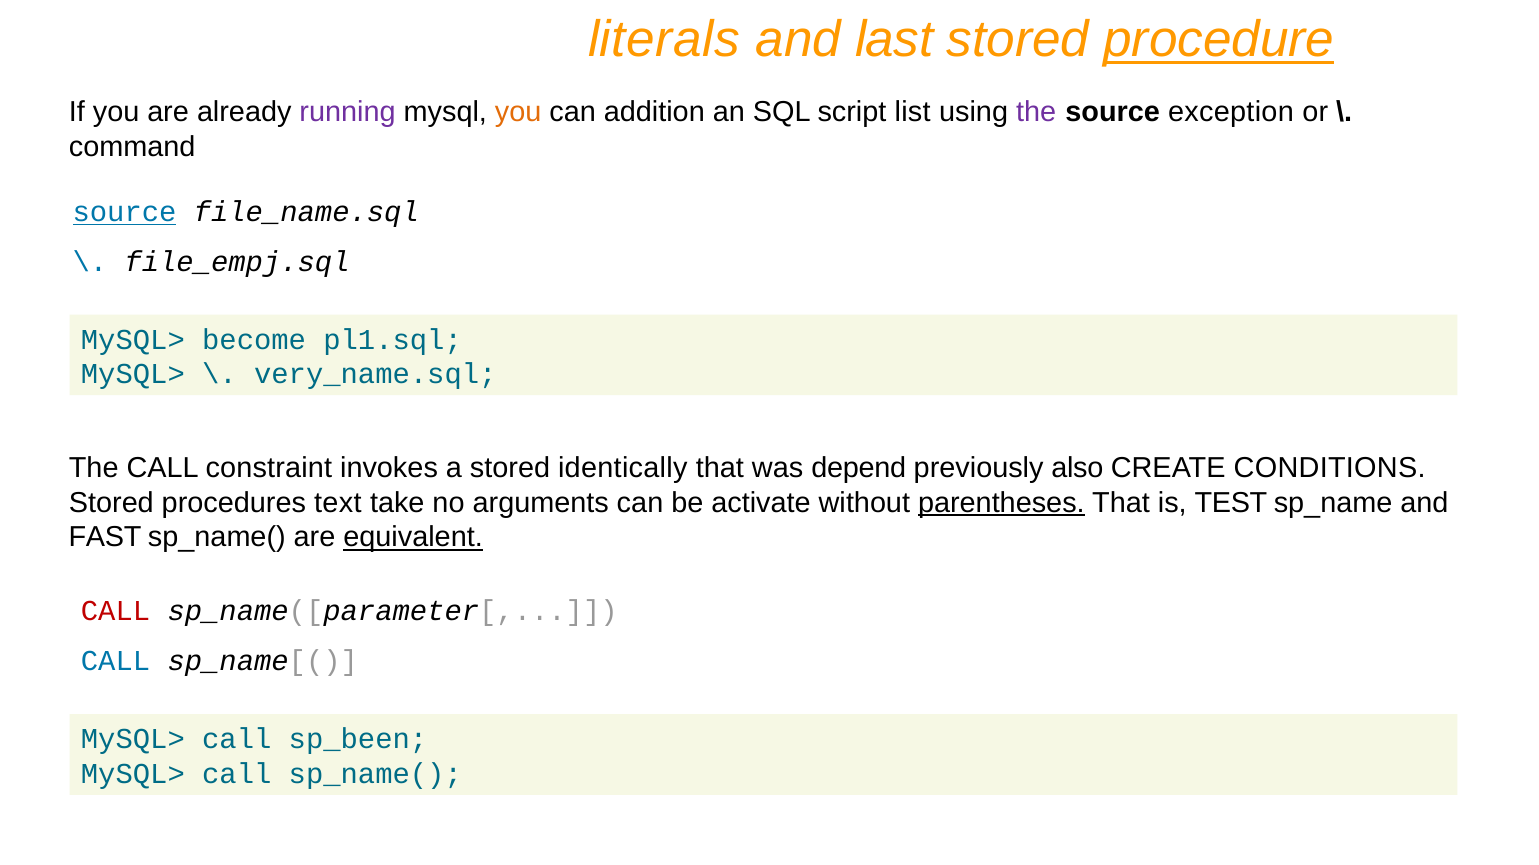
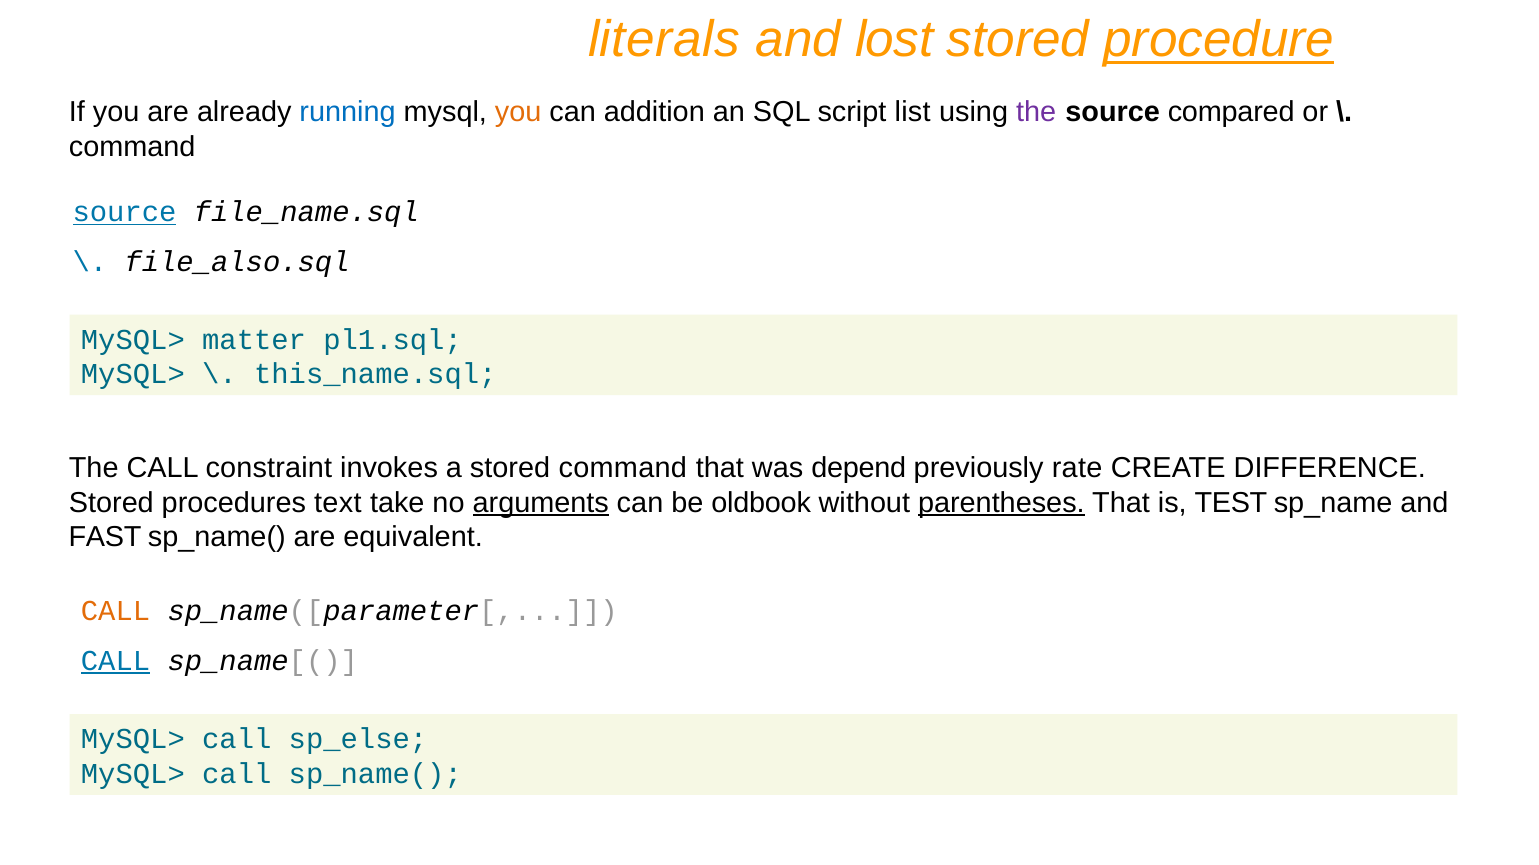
last: last -> lost
running colour: purple -> blue
exception: exception -> compared
file_empj.sql: file_empj.sql -> file_also.sql
become: become -> matter
very_name.sql: very_name.sql -> this_name.sql
stored identically: identically -> command
also: also -> rate
CONDITIONS: CONDITIONS -> DIFFERENCE
arguments underline: none -> present
activate: activate -> oldbook
equivalent underline: present -> none
CALL at (116, 611) colour: red -> orange
CALL at (116, 661) underline: none -> present
sp_been: sp_been -> sp_else
